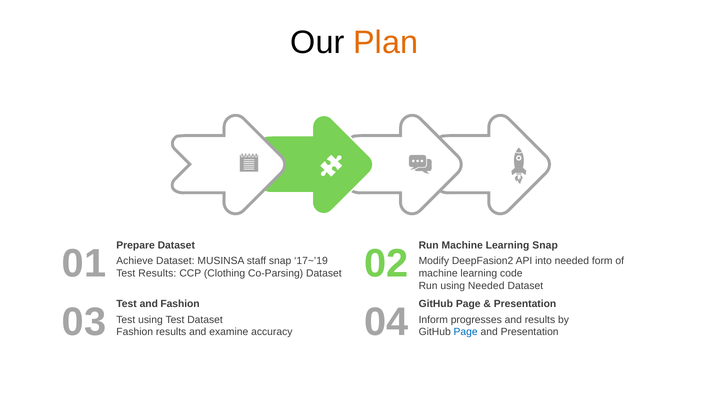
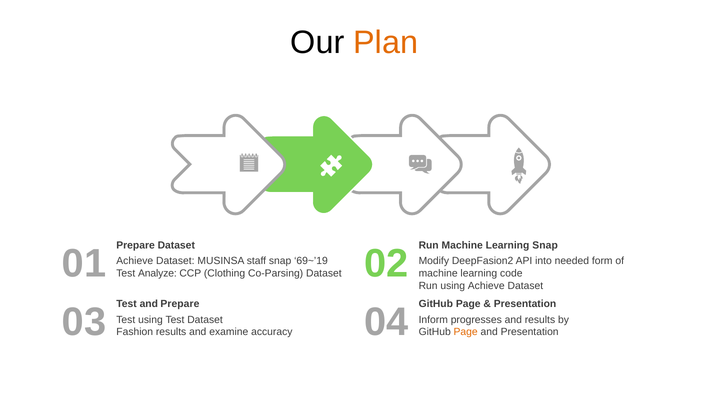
17~’19: 17~’19 -> 69~’19
Test Results: Results -> Analyze
using Needed: Needed -> Achieve
and Fashion: Fashion -> Prepare
Page at (466, 332) colour: blue -> orange
